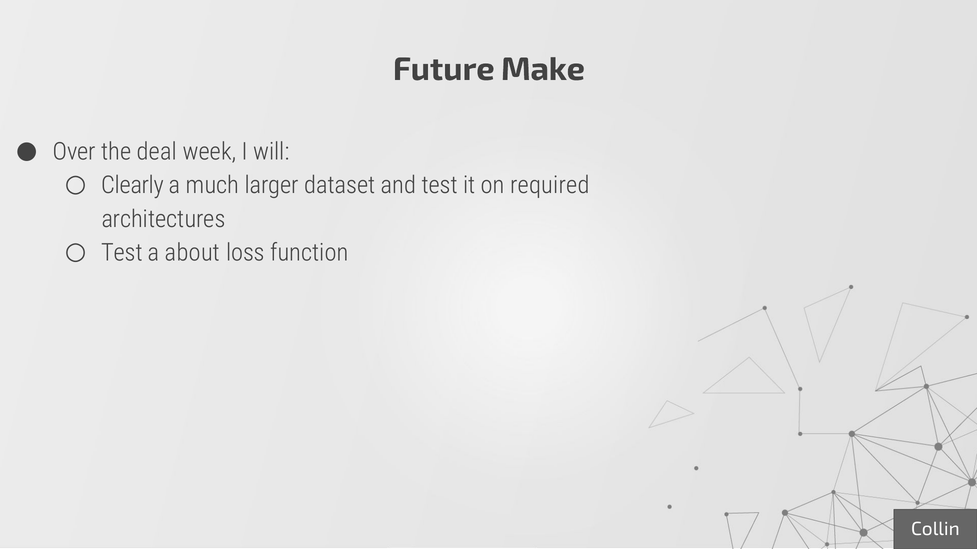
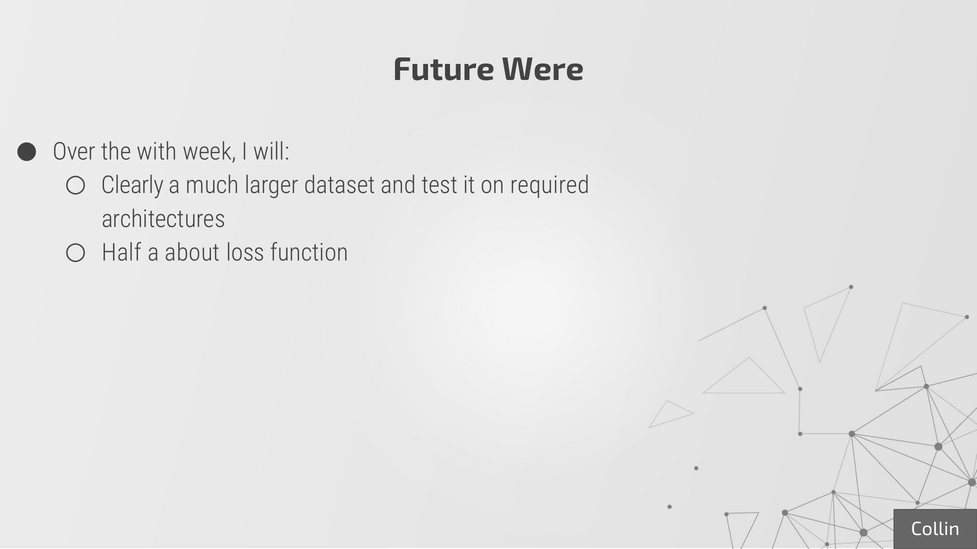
Make: Make -> Were
deal: deal -> with
Test at (122, 253): Test -> Half
